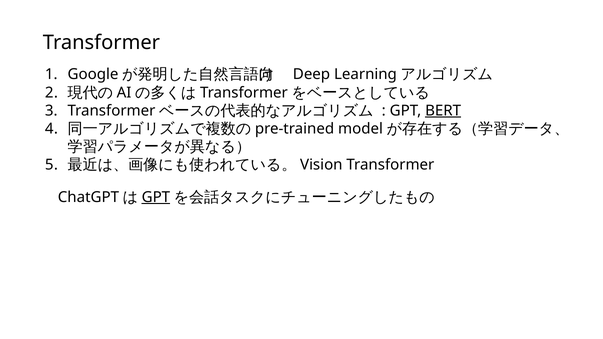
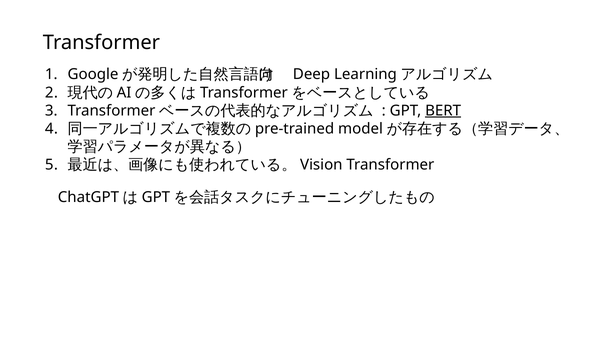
GPT at (156, 197) underline: present -> none
